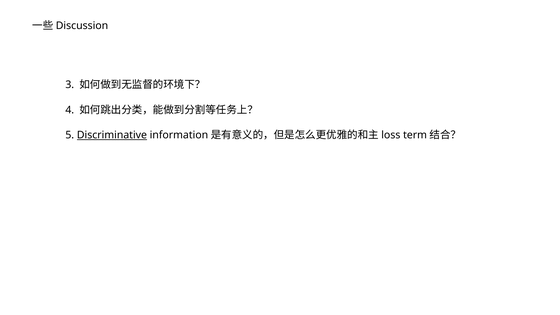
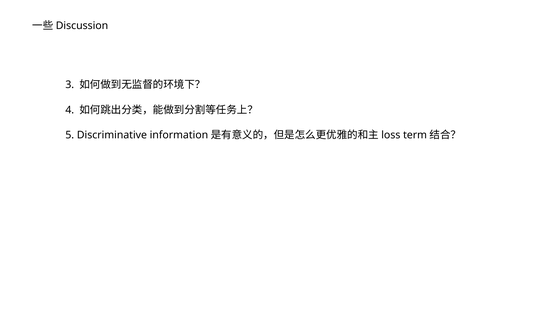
Discriminative underline: present -> none
